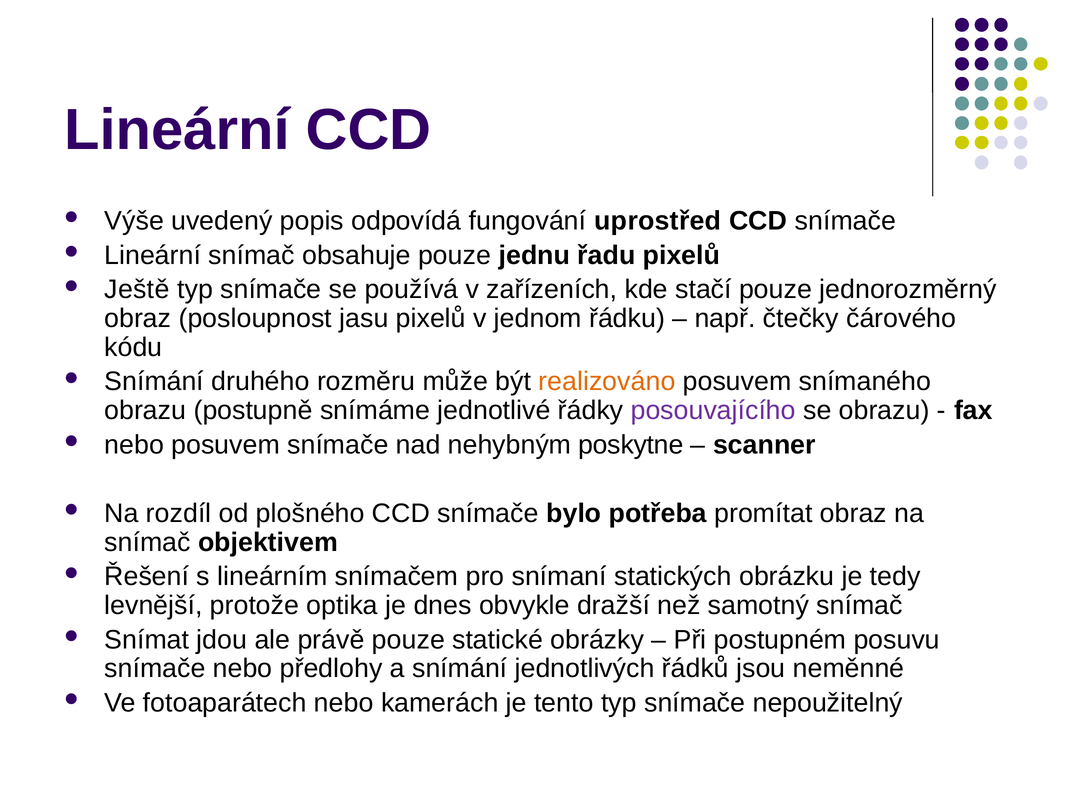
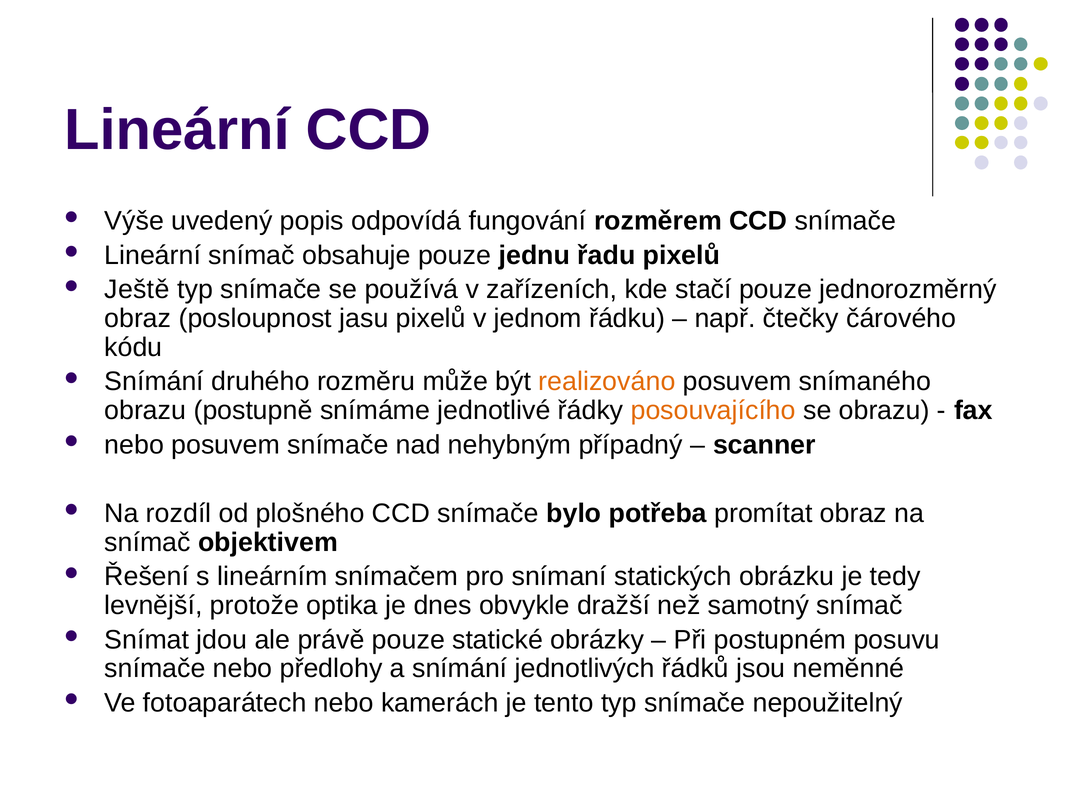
uprostřed: uprostřed -> rozměrem
posouvajícího colour: purple -> orange
poskytne: poskytne -> případný
